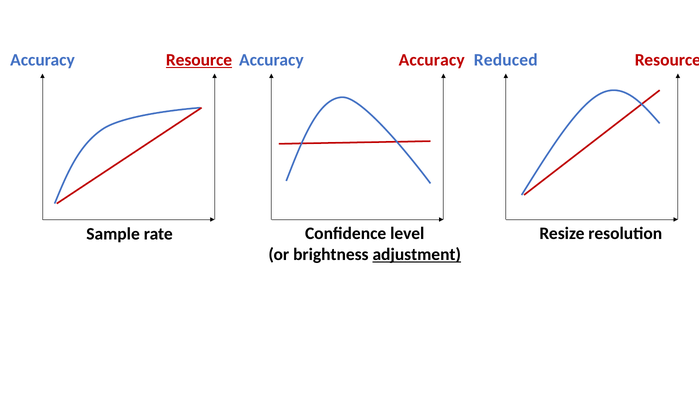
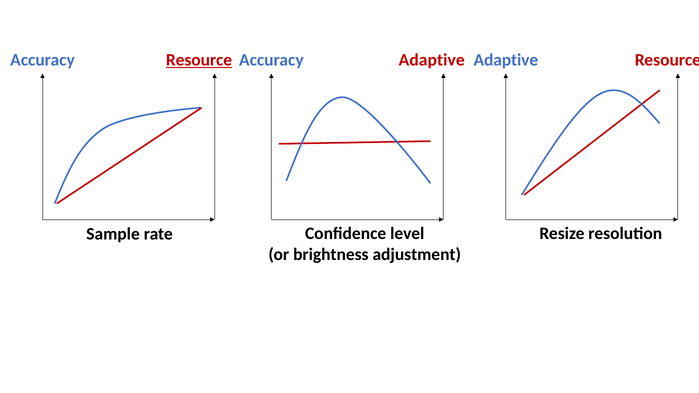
Accuracy Accuracy: Accuracy -> Adaptive
Reduced at (506, 60): Reduced -> Adaptive
adjustment underline: present -> none
